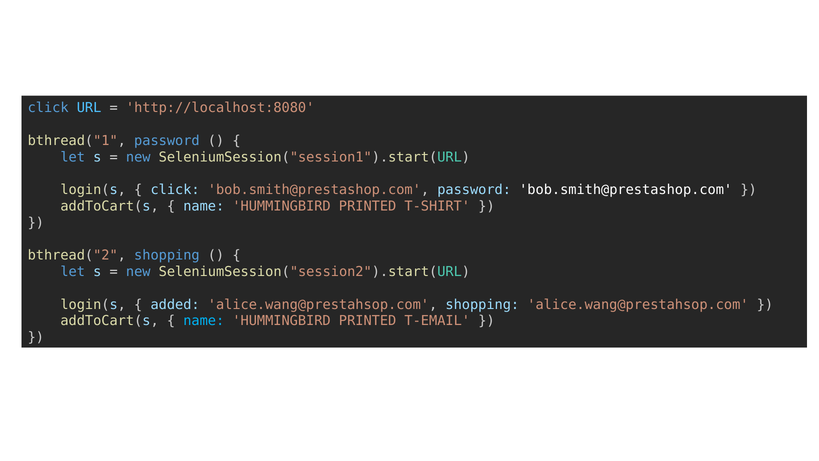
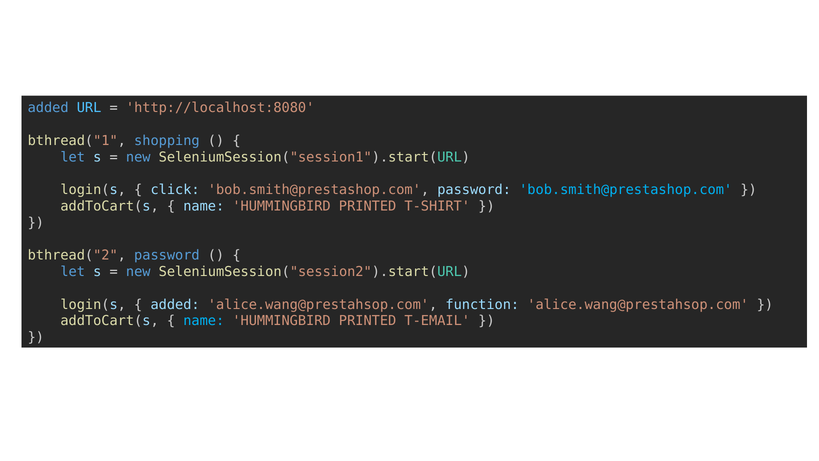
click at (48, 108): click -> added
bthread("1 password: password -> shopping
bob.smith@prestashop.com at (626, 190) colour: white -> light blue
bthread("2 shopping: shopping -> password
alice.wang@prestahsop.com shopping: shopping -> function
